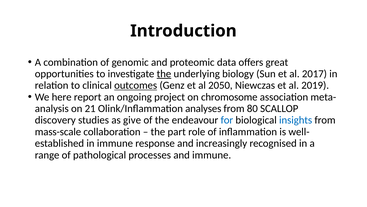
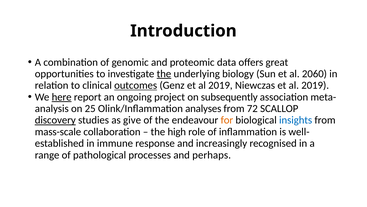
2017: 2017 -> 2060
Genz et al 2050: 2050 -> 2019
here underline: none -> present
chromosome: chromosome -> subsequently
21: 21 -> 25
80: 80 -> 72
discovery underline: none -> present
for colour: blue -> orange
part: part -> high
and immune: immune -> perhaps
